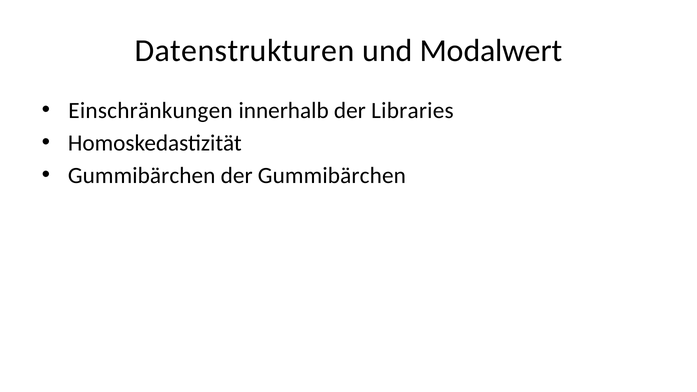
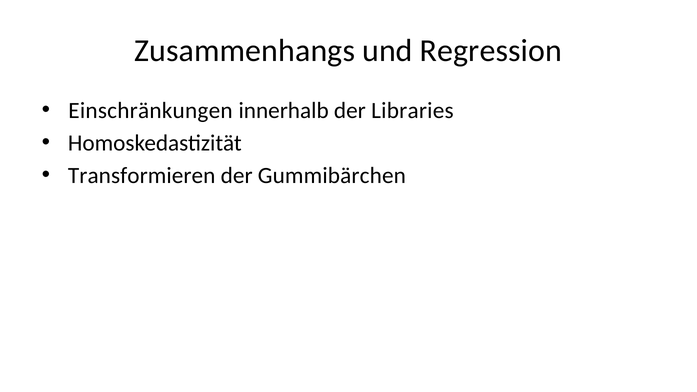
Datenstrukturen: Datenstrukturen -> Zusammenhangs
Modalwert: Modalwert -> Regression
Gummibärchen at (142, 176): Gummibärchen -> Transformieren
